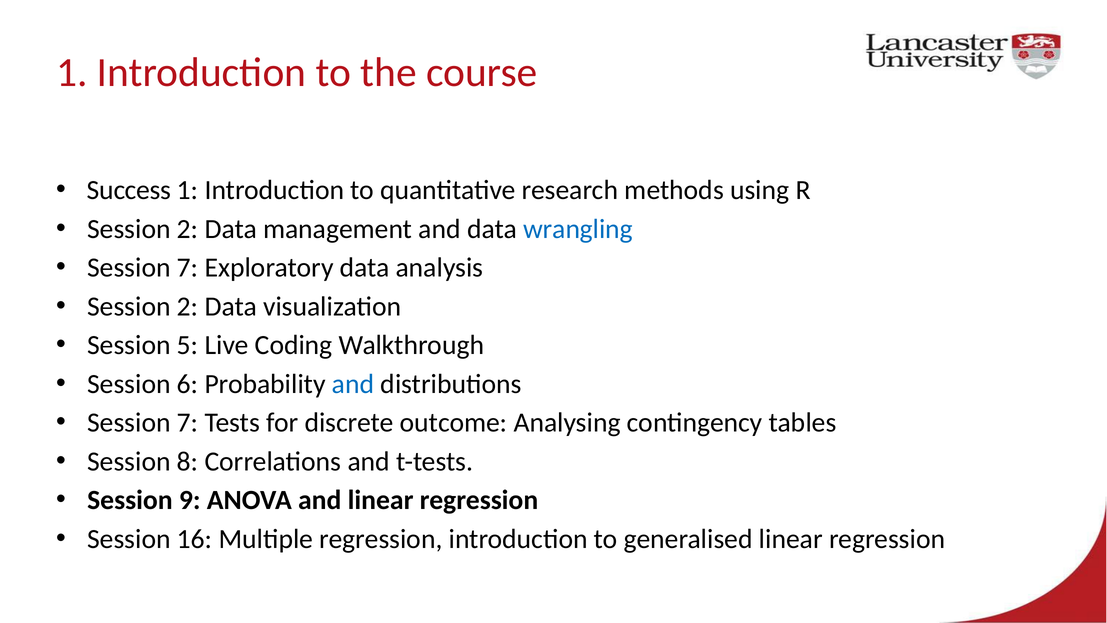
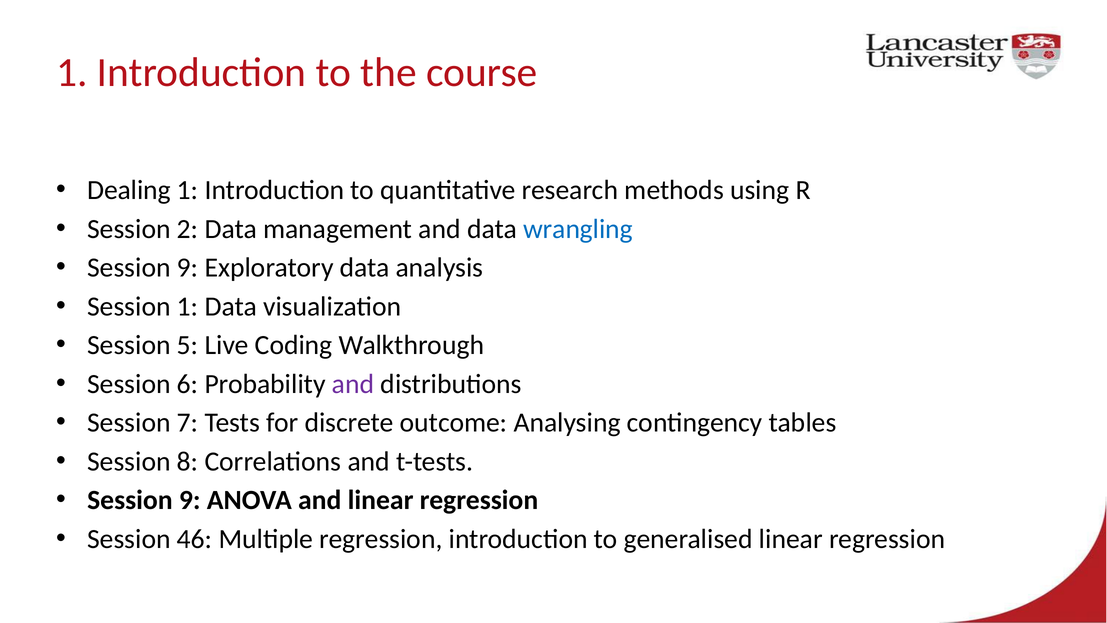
Success: Success -> Dealing
7 at (188, 268): 7 -> 9
2 at (188, 306): 2 -> 1
and at (353, 384) colour: blue -> purple
16: 16 -> 46
